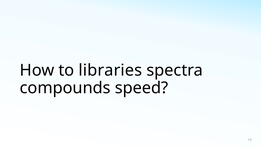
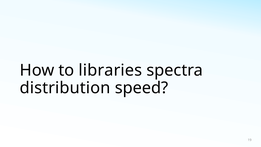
compounds: compounds -> distribution
